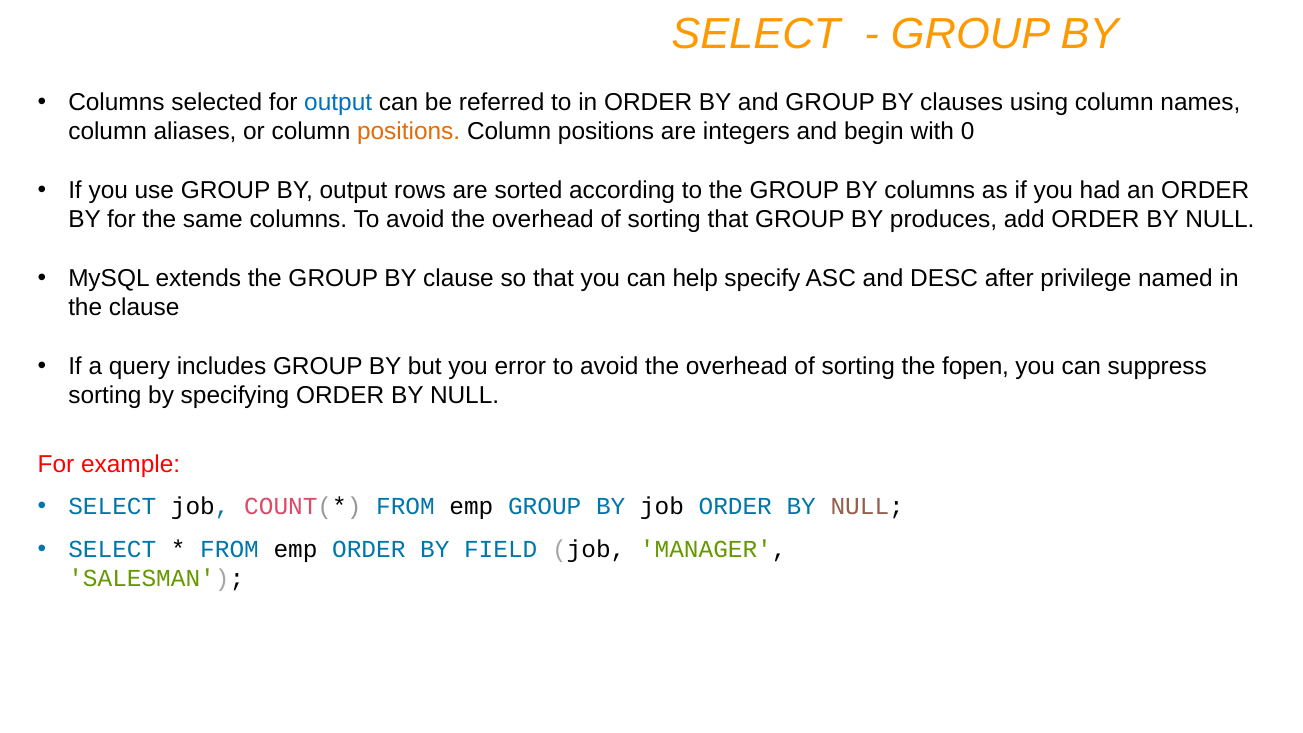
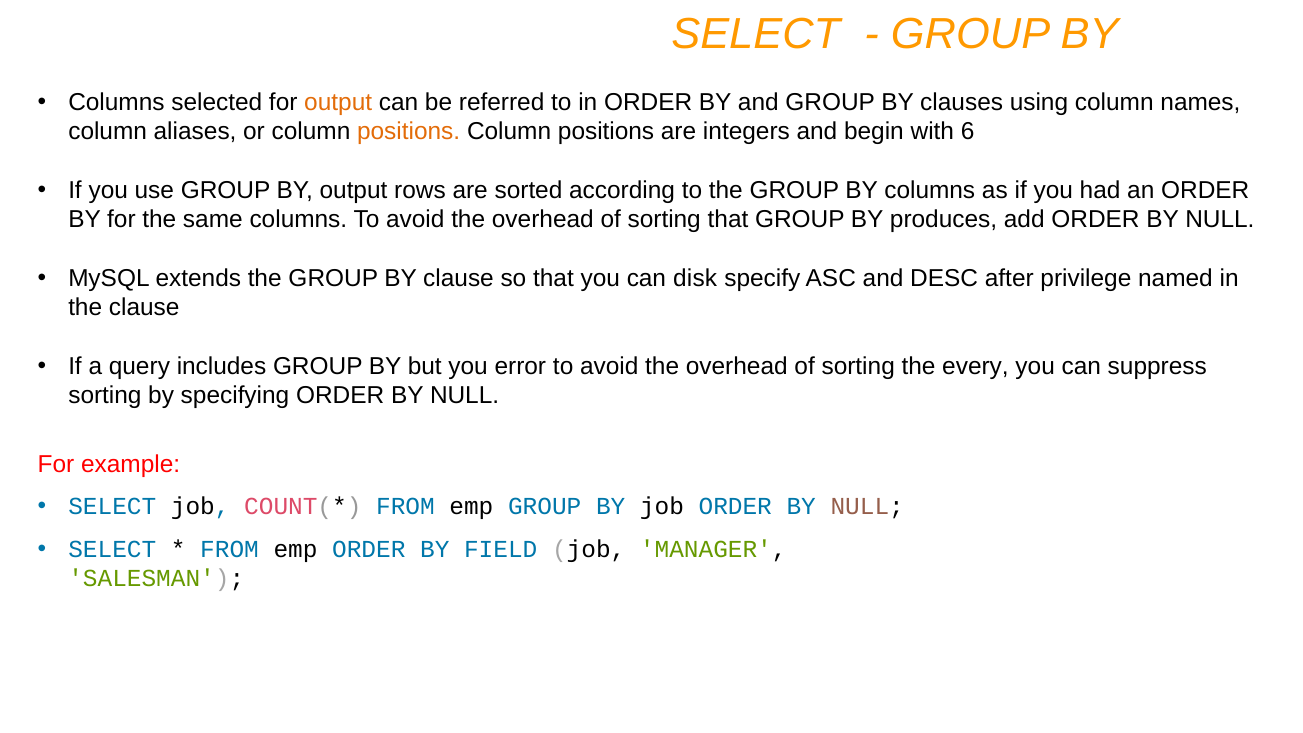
output at (338, 103) colour: blue -> orange
0: 0 -> 6
help: help -> disk
fopen: fopen -> every
